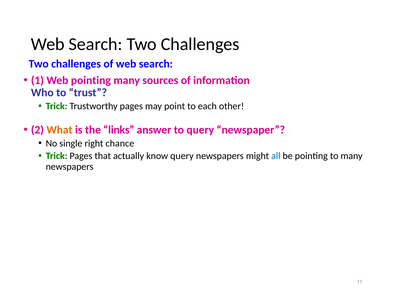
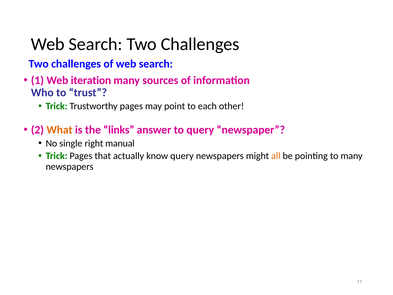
Web pointing: pointing -> iteration
chance: chance -> manual
all colour: blue -> orange
